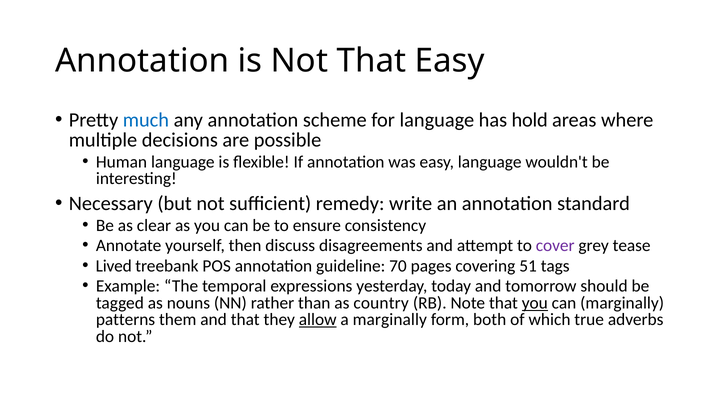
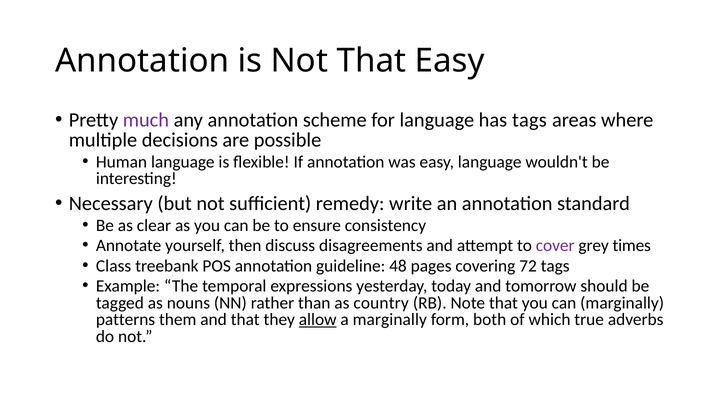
much colour: blue -> purple
has hold: hold -> tags
tease: tease -> times
Lived: Lived -> Class
70: 70 -> 48
51: 51 -> 72
you at (535, 303) underline: present -> none
